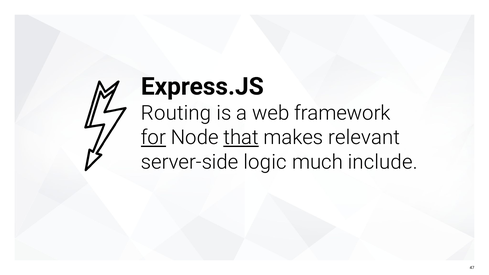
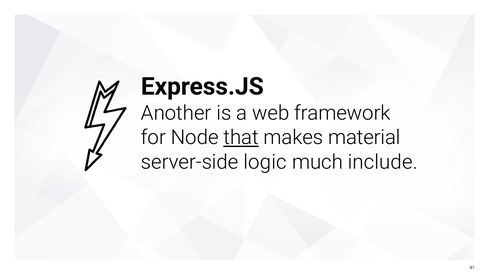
Routing: Routing -> Another
for underline: present -> none
relevant: relevant -> material
